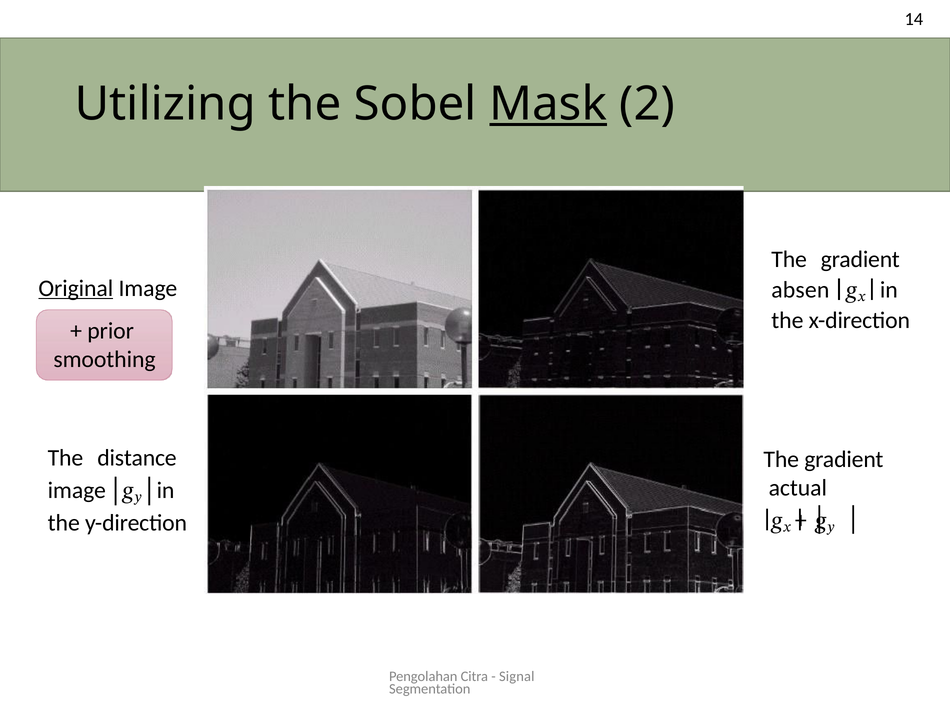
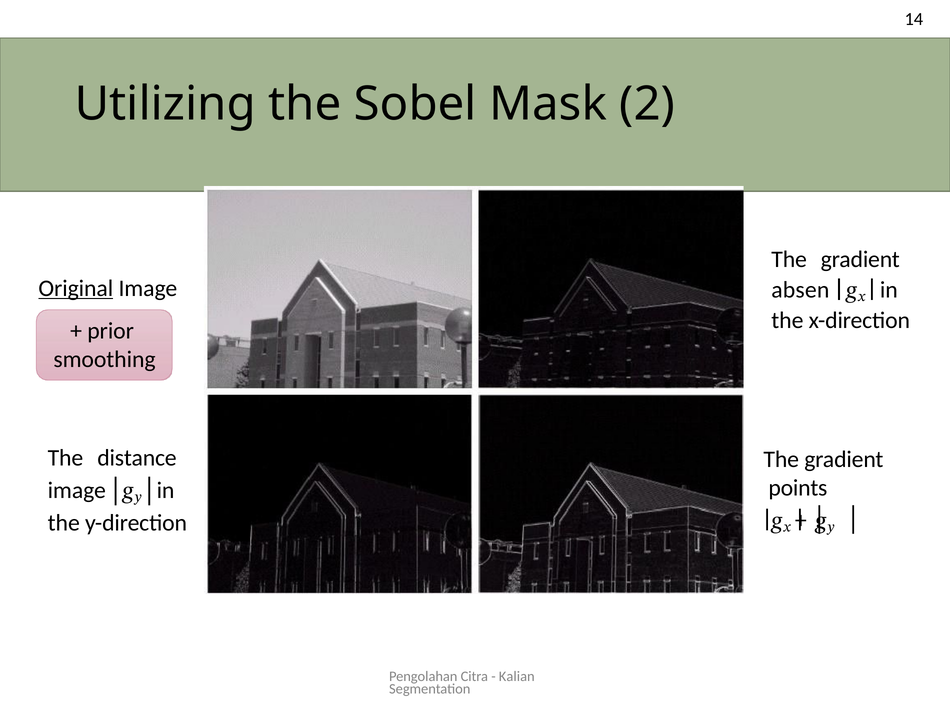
Mask underline: present -> none
actual: actual -> points
Signal: Signal -> Kalian
